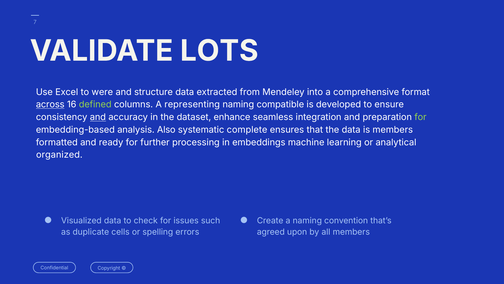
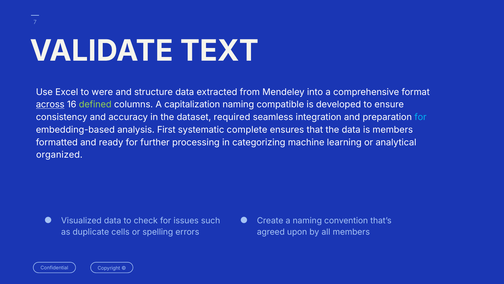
LOTS: LOTS -> TEXT
representing: representing -> capitalization
and at (98, 117) underline: present -> none
enhance: enhance -> required
for at (420, 117) colour: light green -> light blue
Also: Also -> First
embeddings: embeddings -> categorizing
